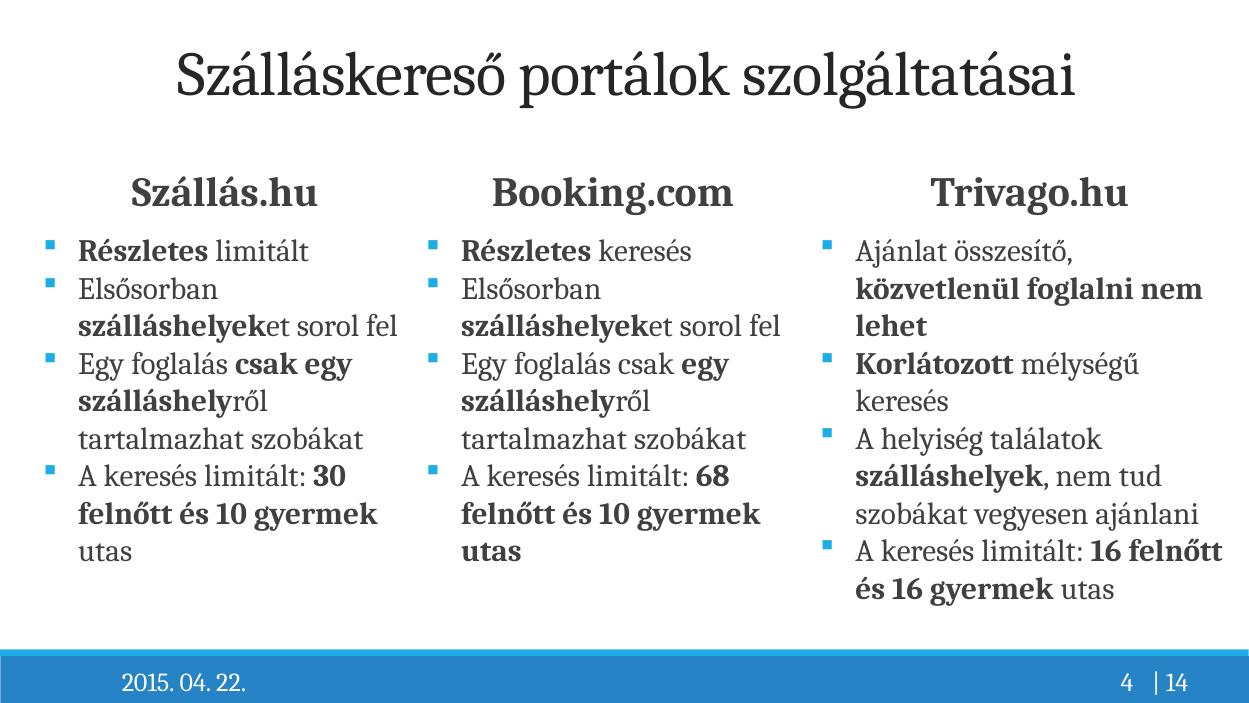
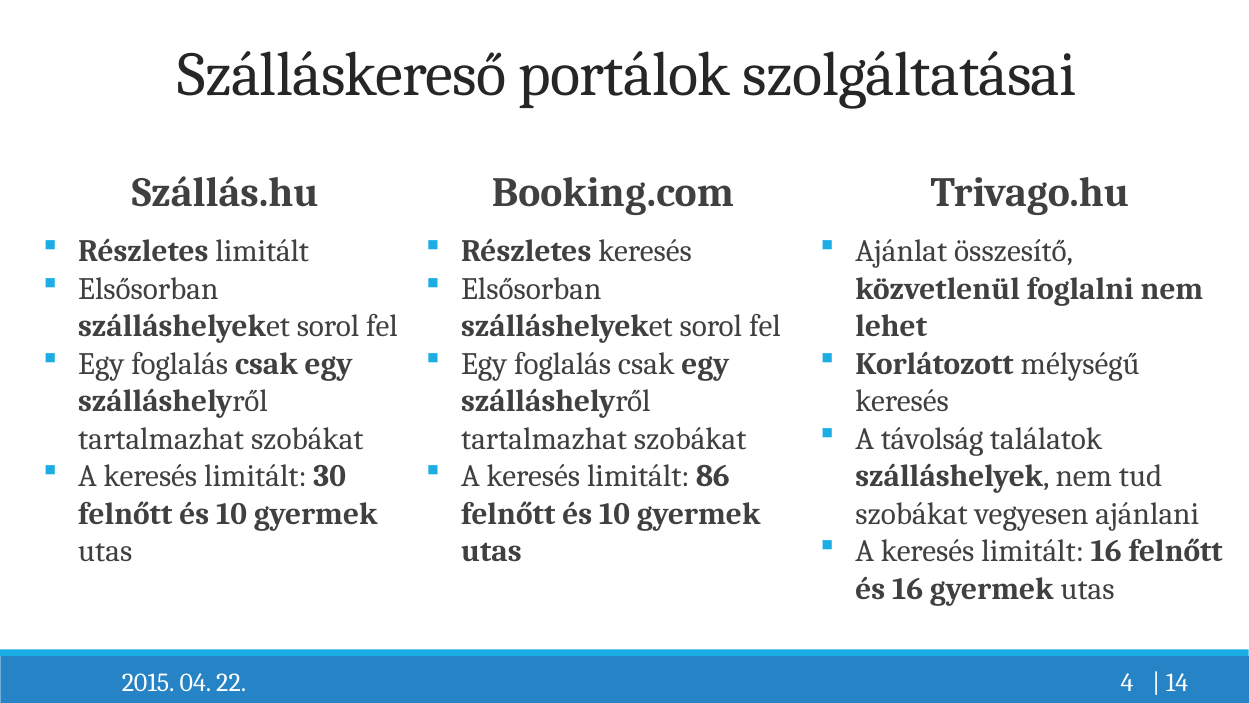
helyiség: helyiség -> távolság
68: 68 -> 86
